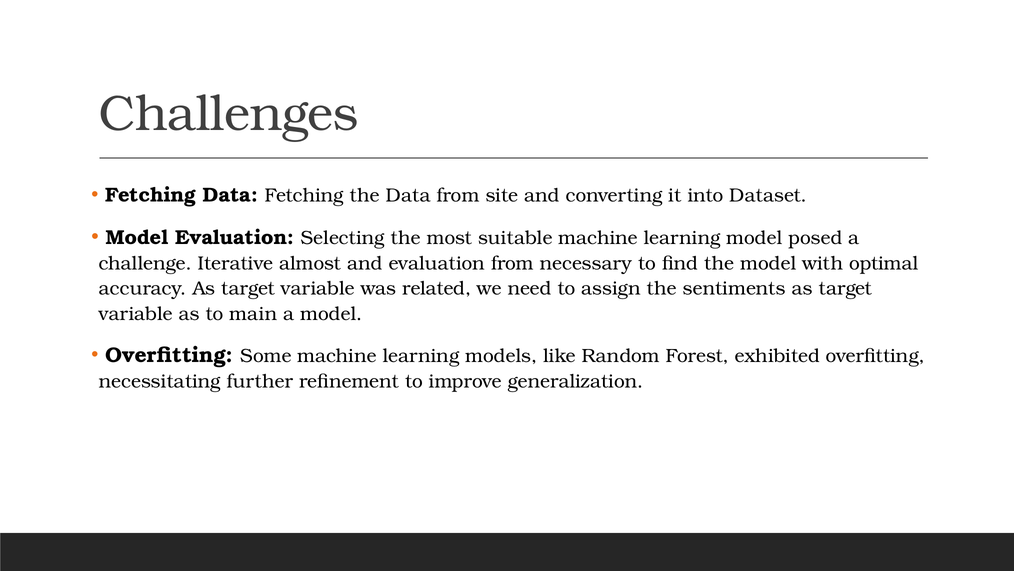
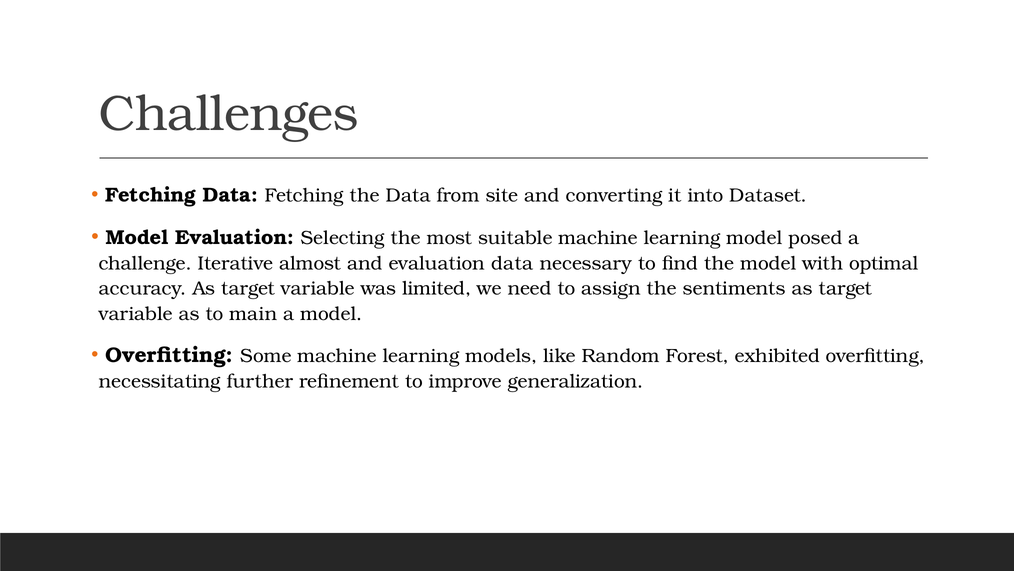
evaluation from: from -> data
related: related -> limited
